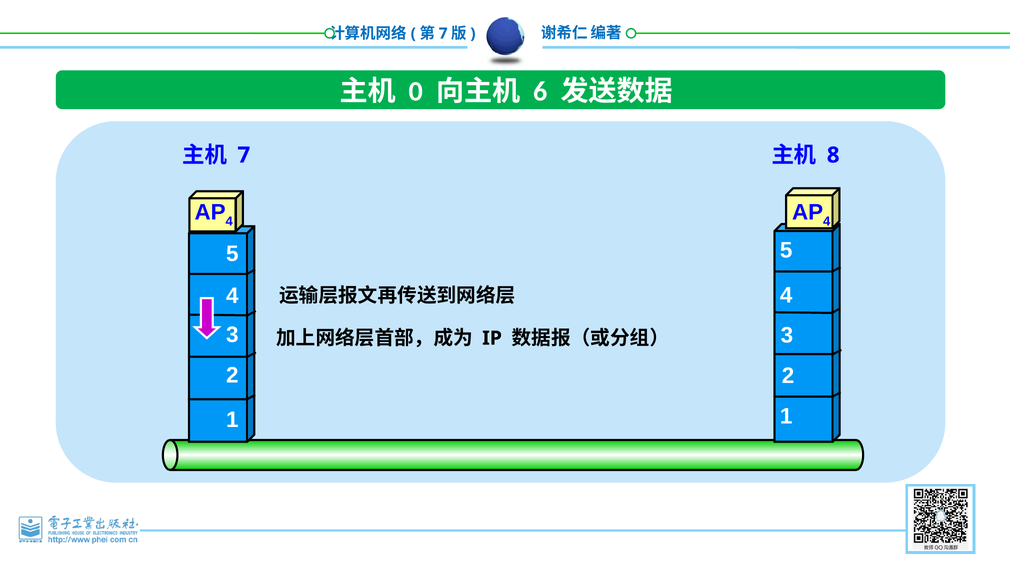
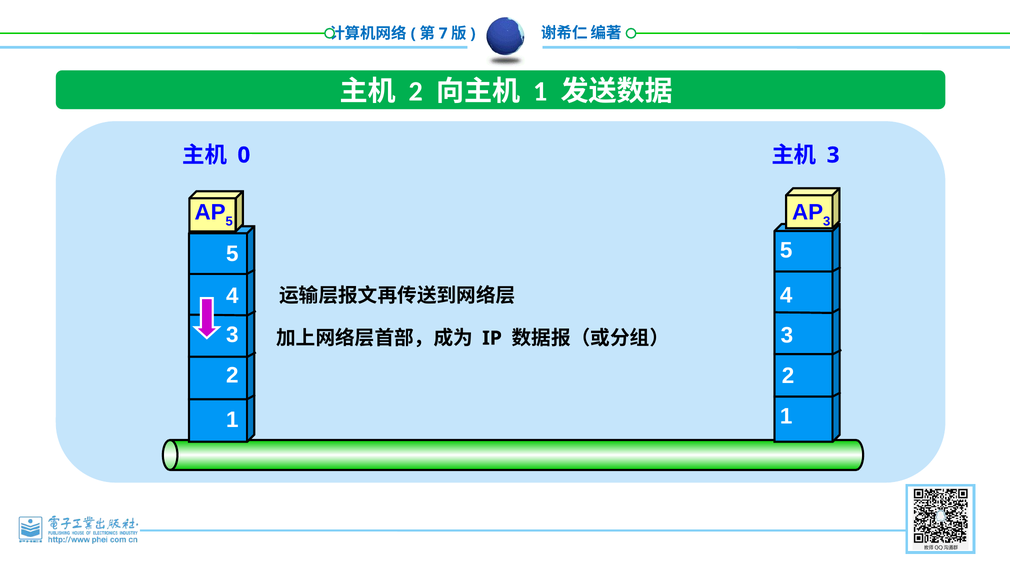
0 at (416, 91): 0 -> 2
6 at (541, 91): 6 -> 1
7 at (244, 155): 7 -> 0
8 at (833, 155): 8 -> 3
4 at (229, 221): 4 -> 5
4 at (827, 221): 4 -> 3
